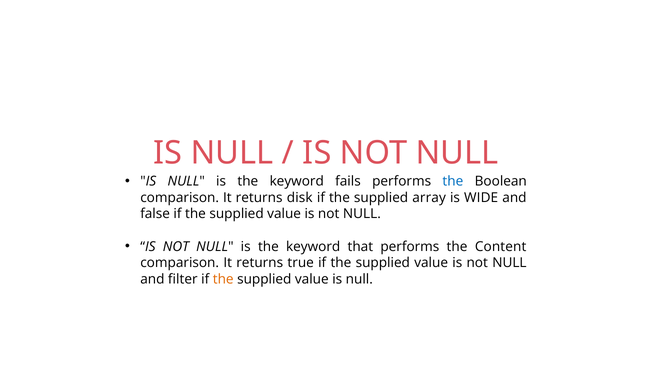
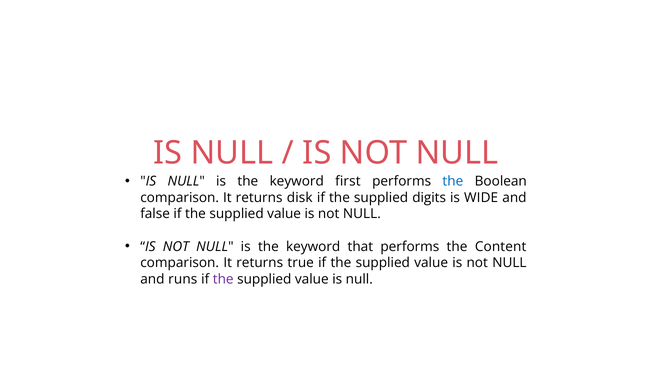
fails: fails -> first
array: array -> digits
filter: filter -> runs
the at (223, 279) colour: orange -> purple
